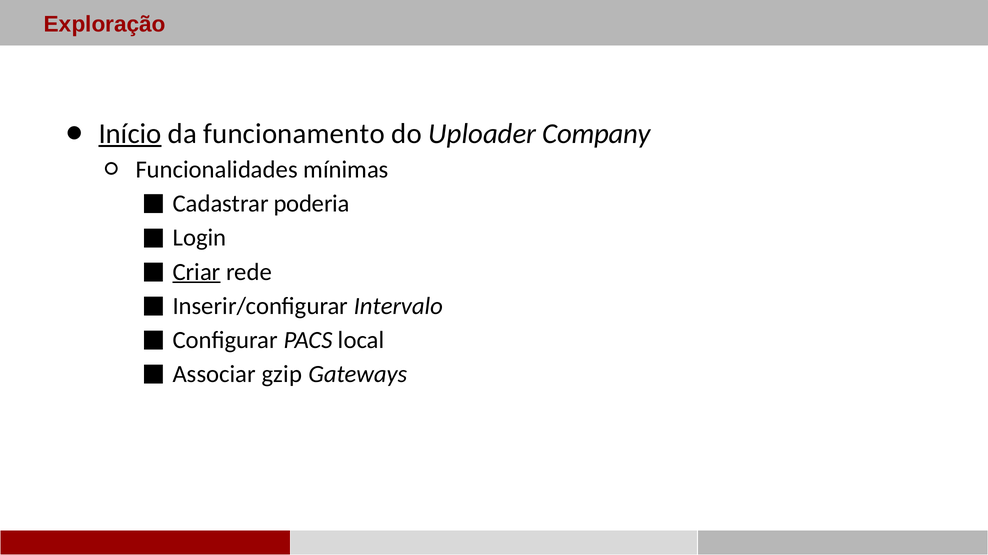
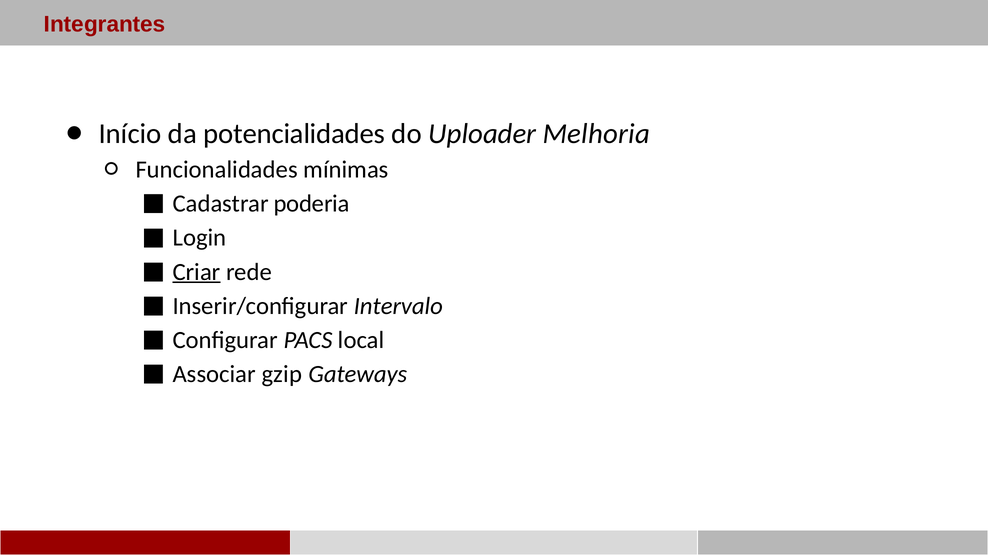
Exploração: Exploração -> Integrantes
Início underline: present -> none
funcionamento: funcionamento -> potencialidades
Company: Company -> Melhoria
